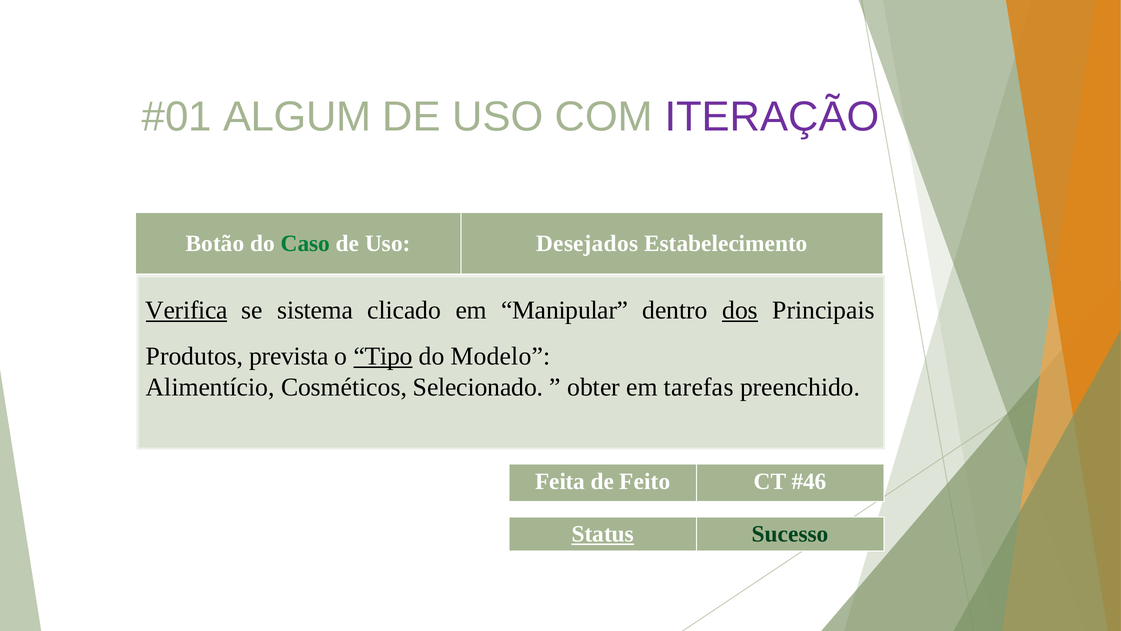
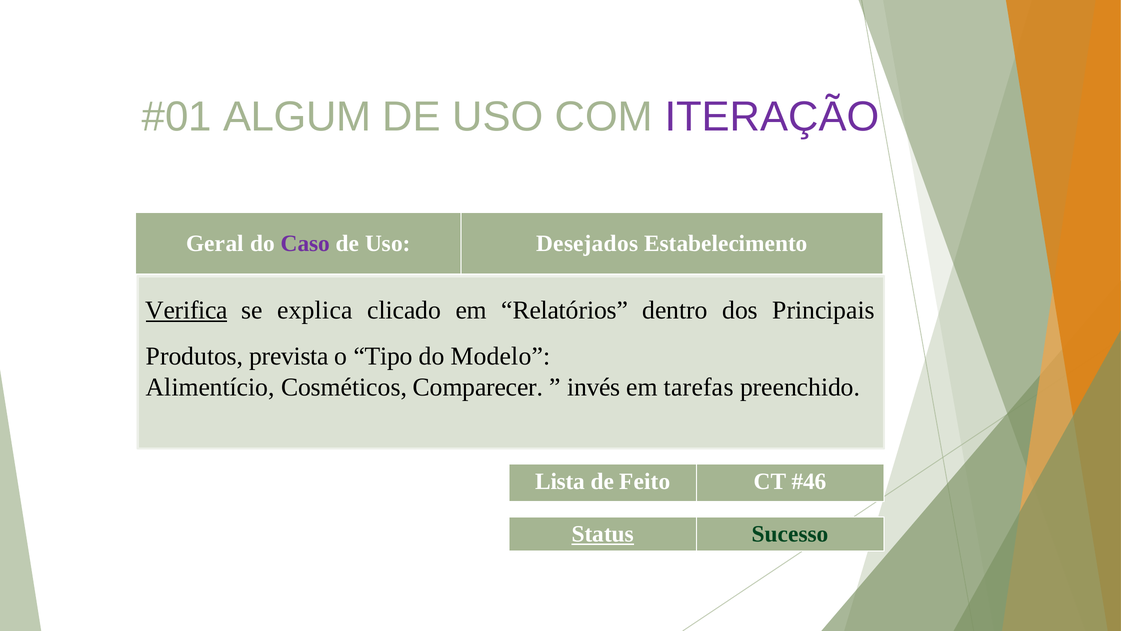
Botão: Botão -> Geral
Caso colour: green -> purple
sistema: sistema -> explica
Manipular: Manipular -> Relatórios
dos underline: present -> none
Tipo underline: present -> none
Selecionado: Selecionado -> Comparecer
obter: obter -> invés
Feita: Feita -> Lista
